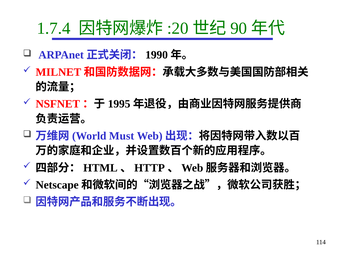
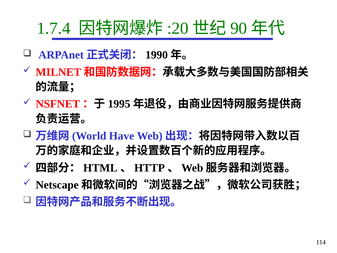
Must: Must -> Have
